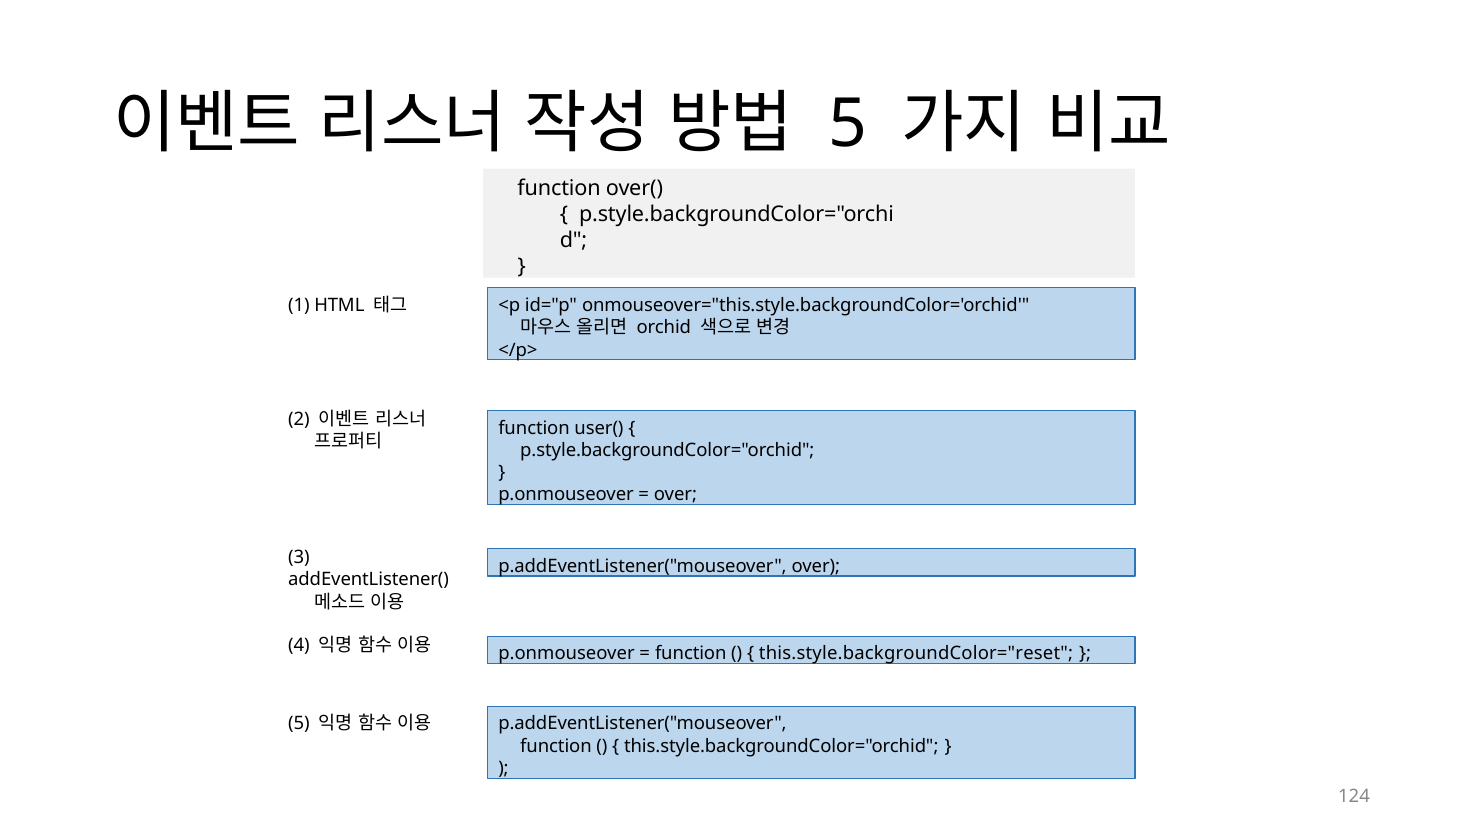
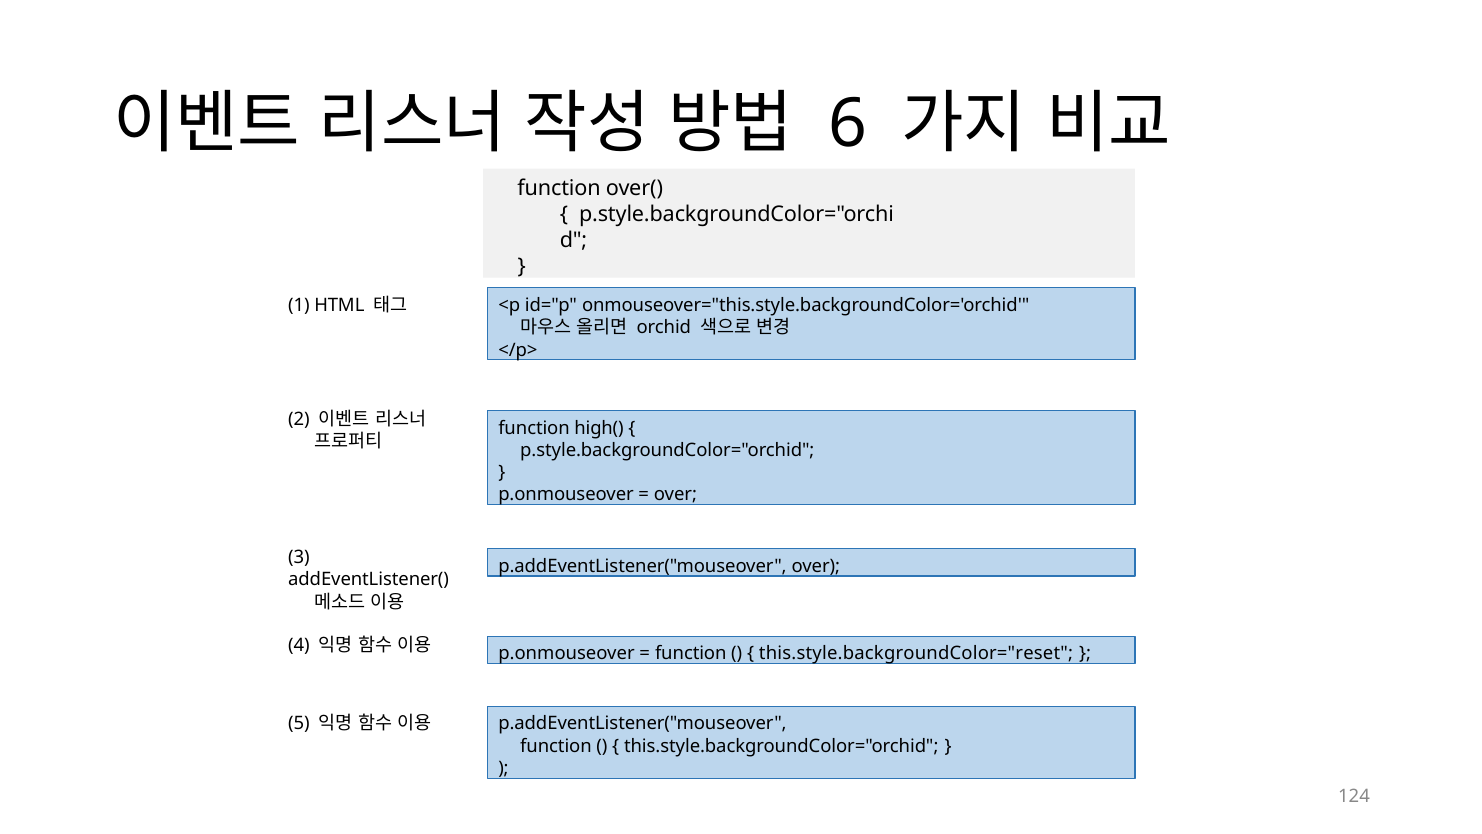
5 at (848, 124): 5 -> 6
user(: user( -> high(
